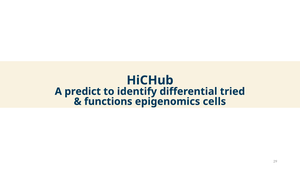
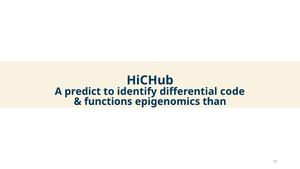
tried: tried -> code
cells: cells -> than
